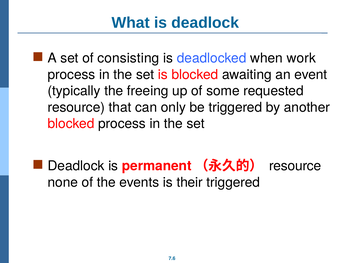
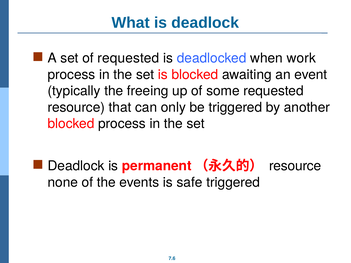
of consisting: consisting -> requested
their: their -> safe
